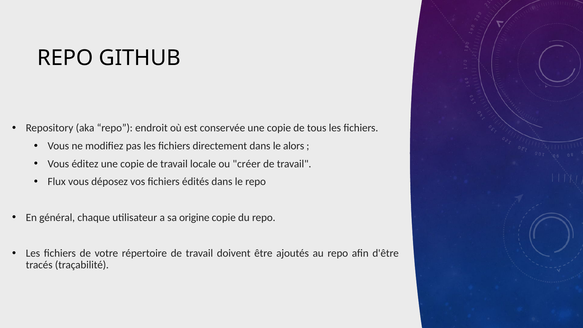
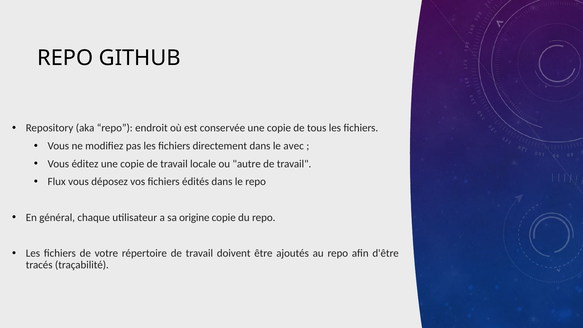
alors: alors -> avec
créer: créer -> autre
